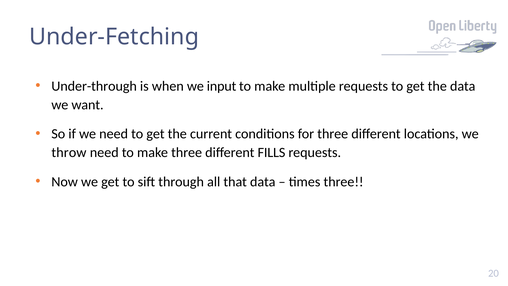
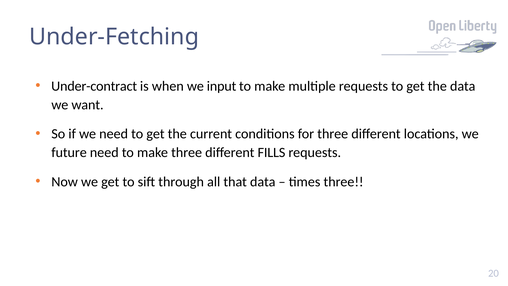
Under-through: Under-through -> Under-contract
throw: throw -> future
